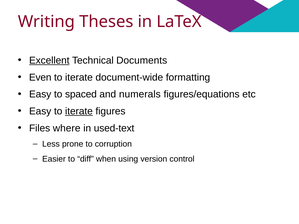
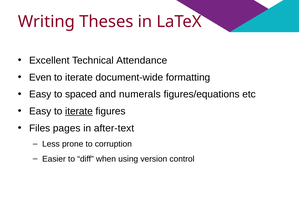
Excellent underline: present -> none
Documents: Documents -> Attendance
where: where -> pages
used-text: used-text -> after-text
